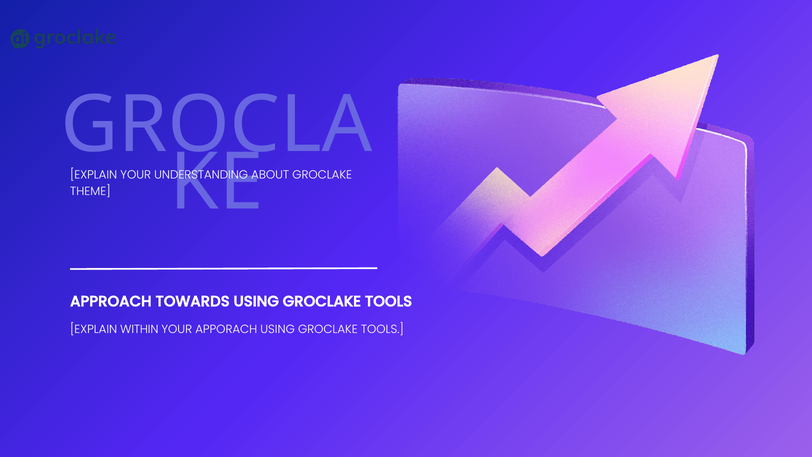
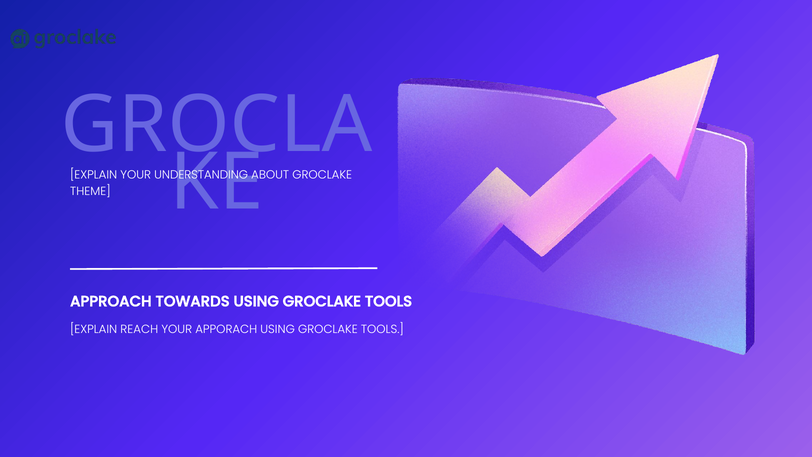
WITHIN: WITHIN -> REACH
